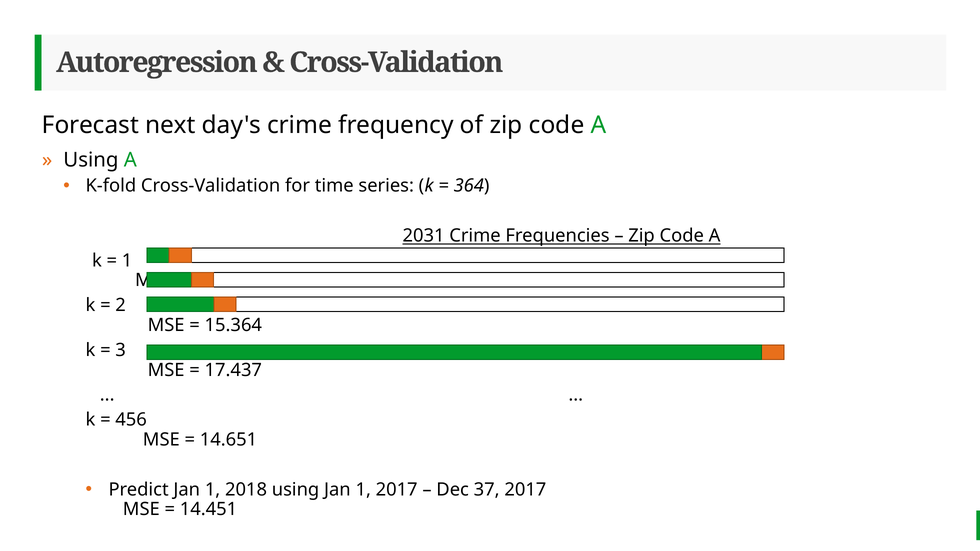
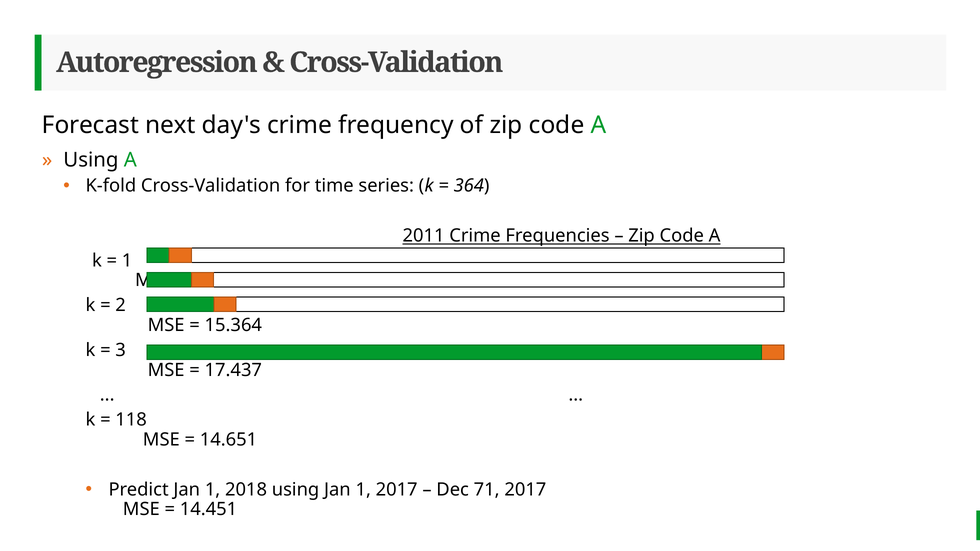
2031: 2031 -> 2011
456: 456 -> 118
37: 37 -> 71
